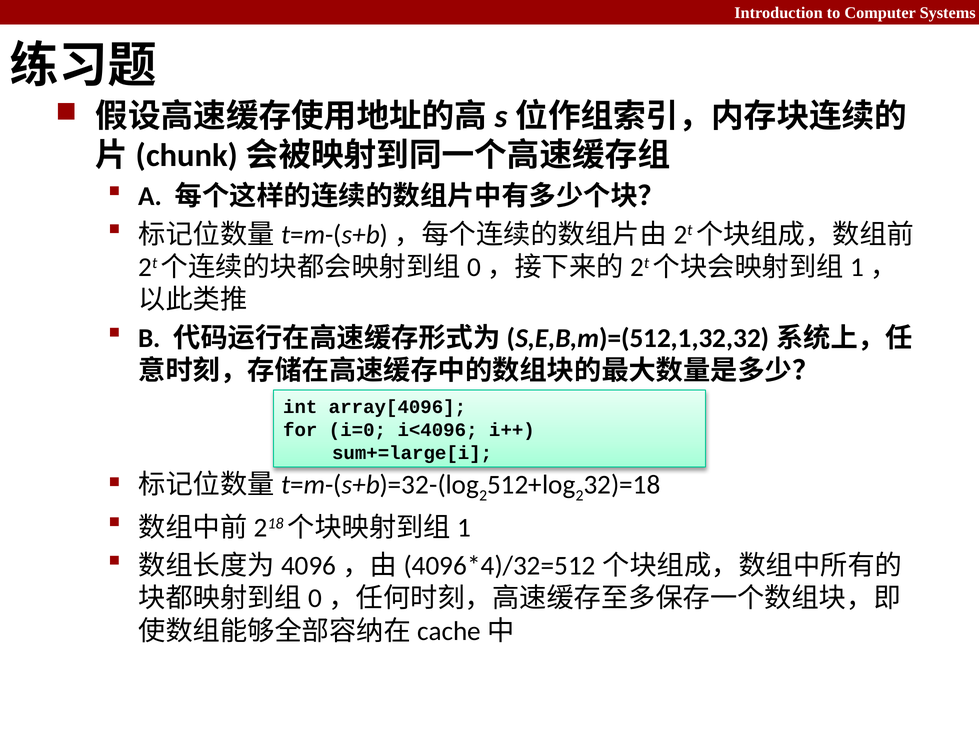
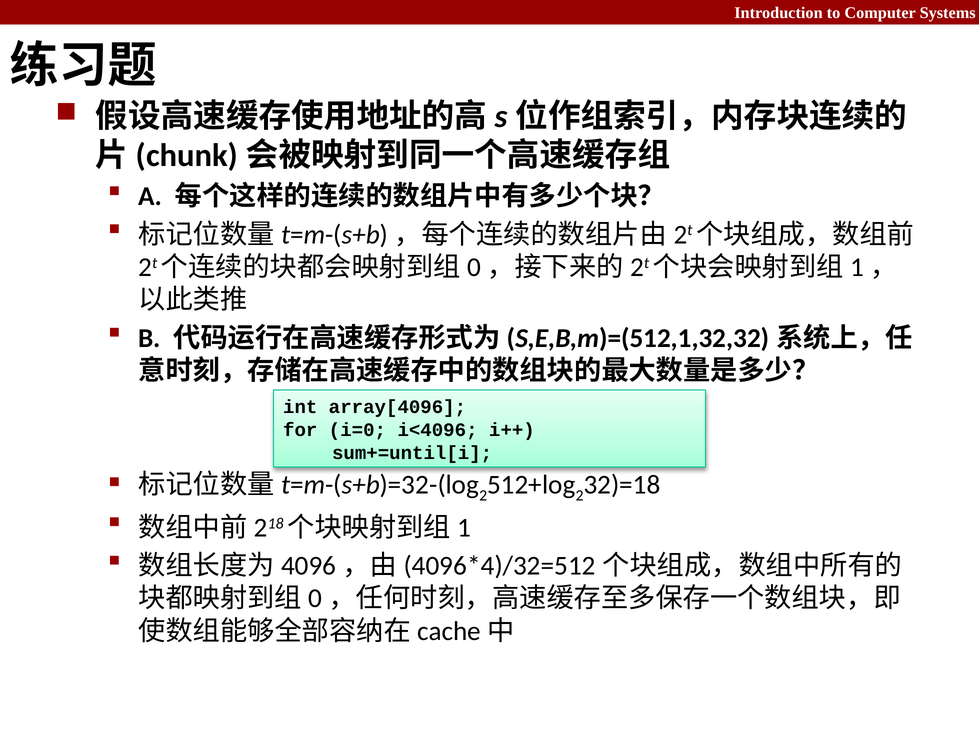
sum+=large[i: sum+=large[i -> sum+=until[i
